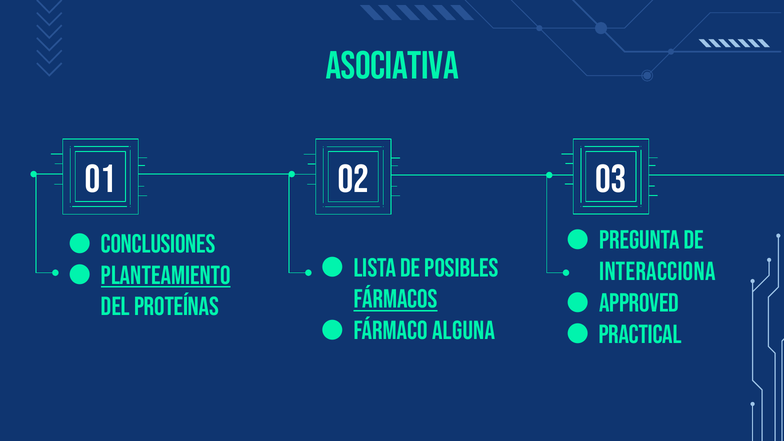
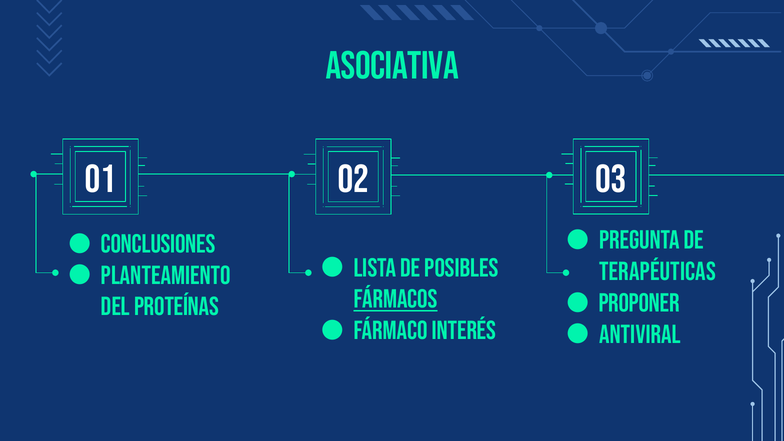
Planteamiento underline: present -> none
INTERACCIONA: INTERACCIONA -> TERAPÉUTICAS
APPROVED: APPROVED -> PROPONER
alguna: alguna -> interés
PRACTICAL: PRACTICAL -> ANTIVIRAL
